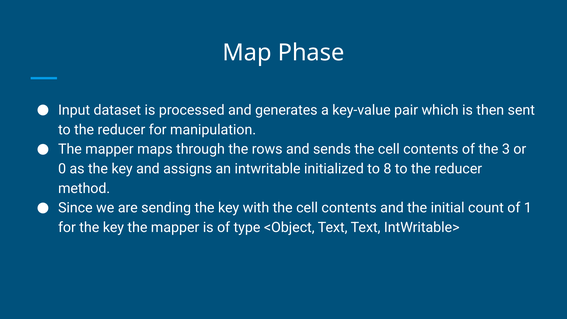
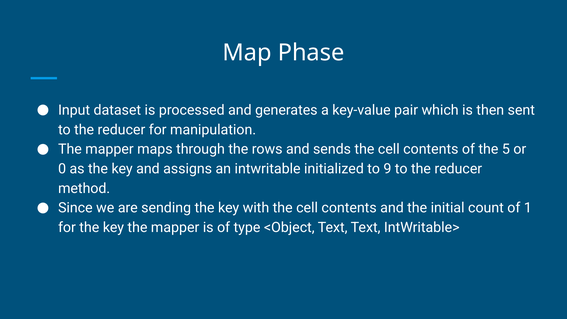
3: 3 -> 5
8: 8 -> 9
